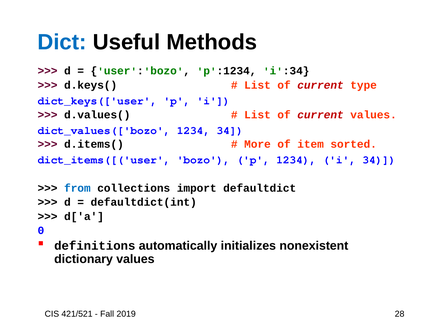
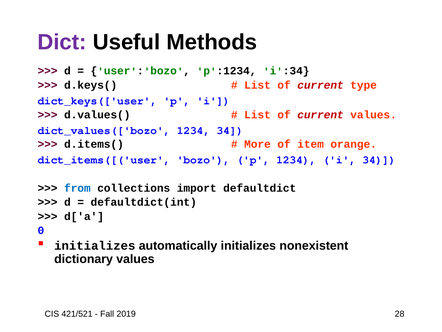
Dict colour: blue -> purple
sorted: sorted -> orange
definitions at (95, 245): definitions -> initializes
